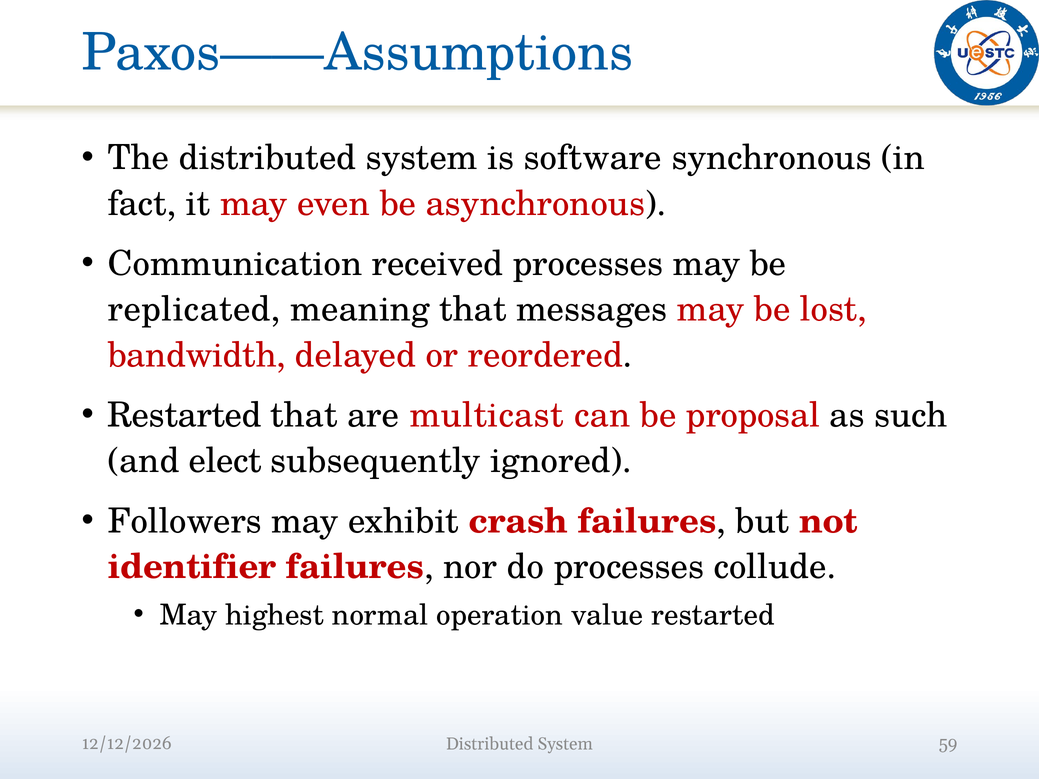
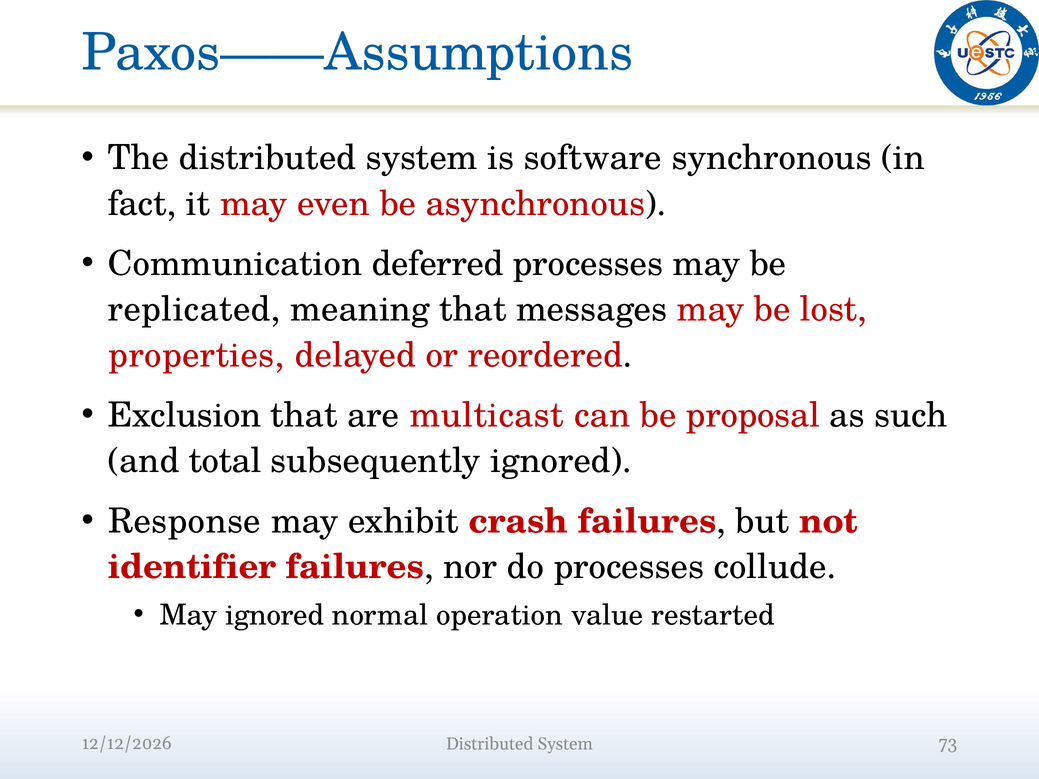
received: received -> deferred
bandwidth: bandwidth -> properties
Restarted at (184, 415): Restarted -> Exclusion
elect: elect -> total
Followers: Followers -> Response
May highest: highest -> ignored
59: 59 -> 73
